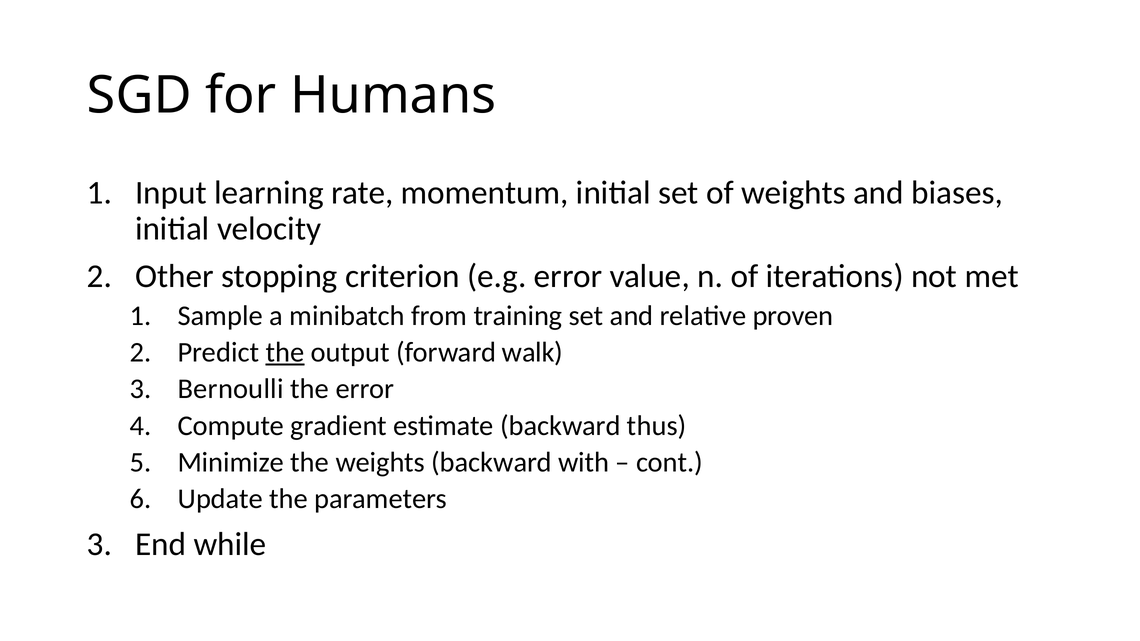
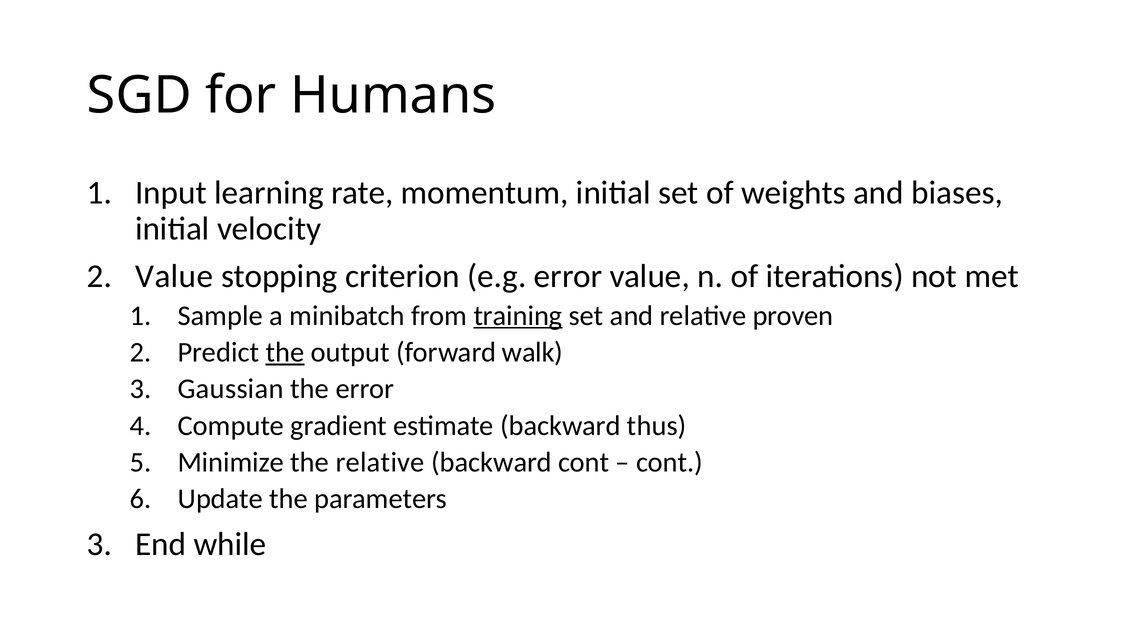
Other at (174, 276): Other -> Value
training underline: none -> present
Bernoulli: Bernoulli -> Gaussian
the weights: weights -> relative
backward with: with -> cont
